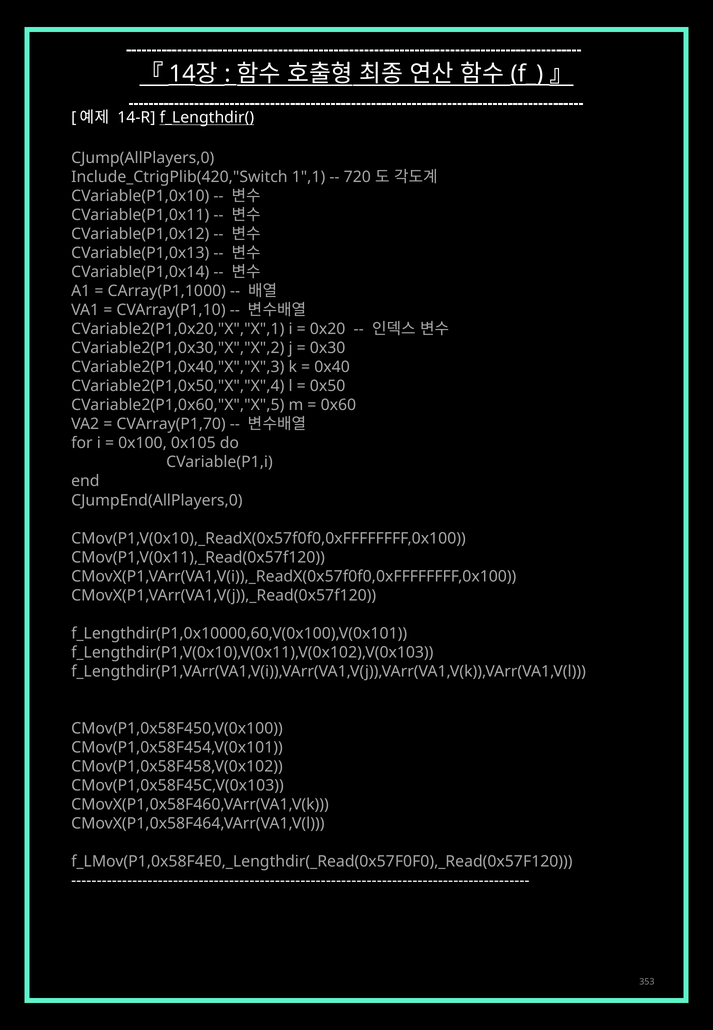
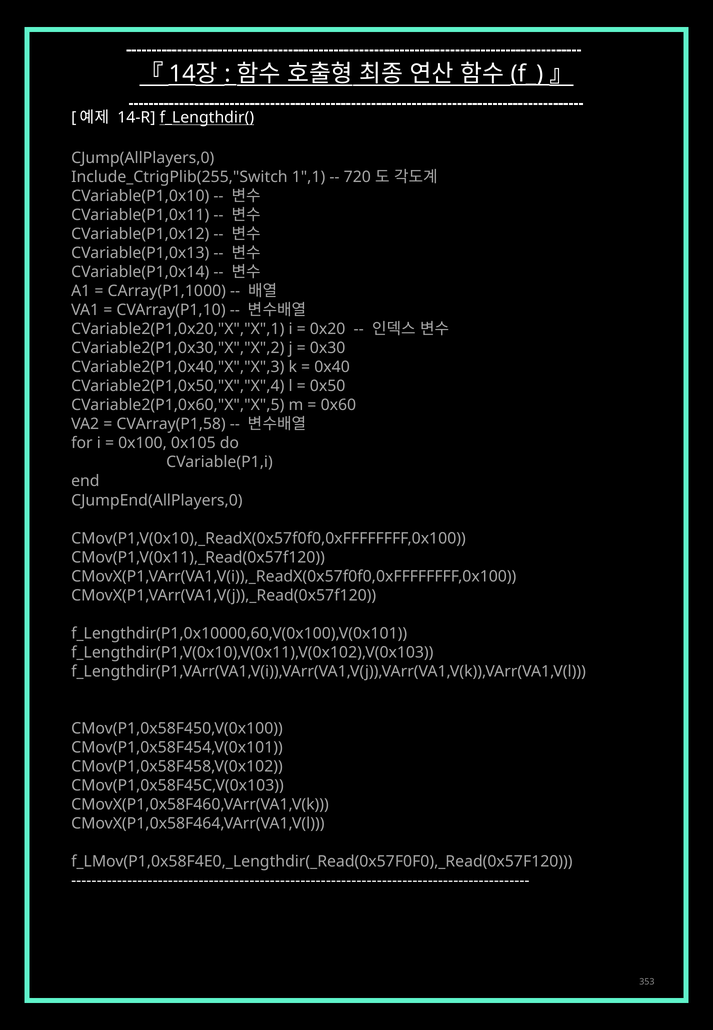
Include_CtrigPlib(420,"Switch: Include_CtrigPlib(420,"Switch -> Include_CtrigPlib(255,"Switch
CVArray(P1,70: CVArray(P1,70 -> CVArray(P1,58
